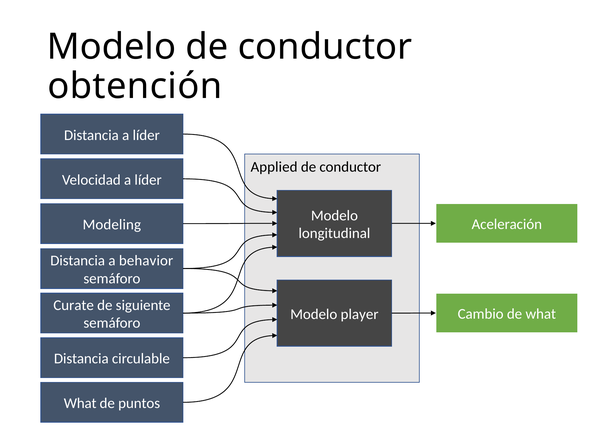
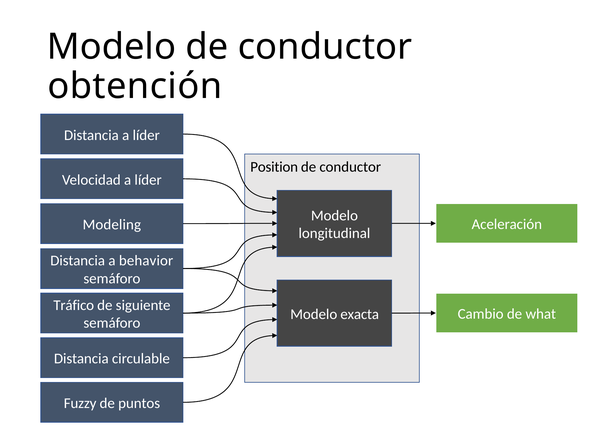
Applied: Applied -> Position
Curate: Curate -> Tráfico
player: player -> exacta
What at (80, 404): What -> Fuzzy
